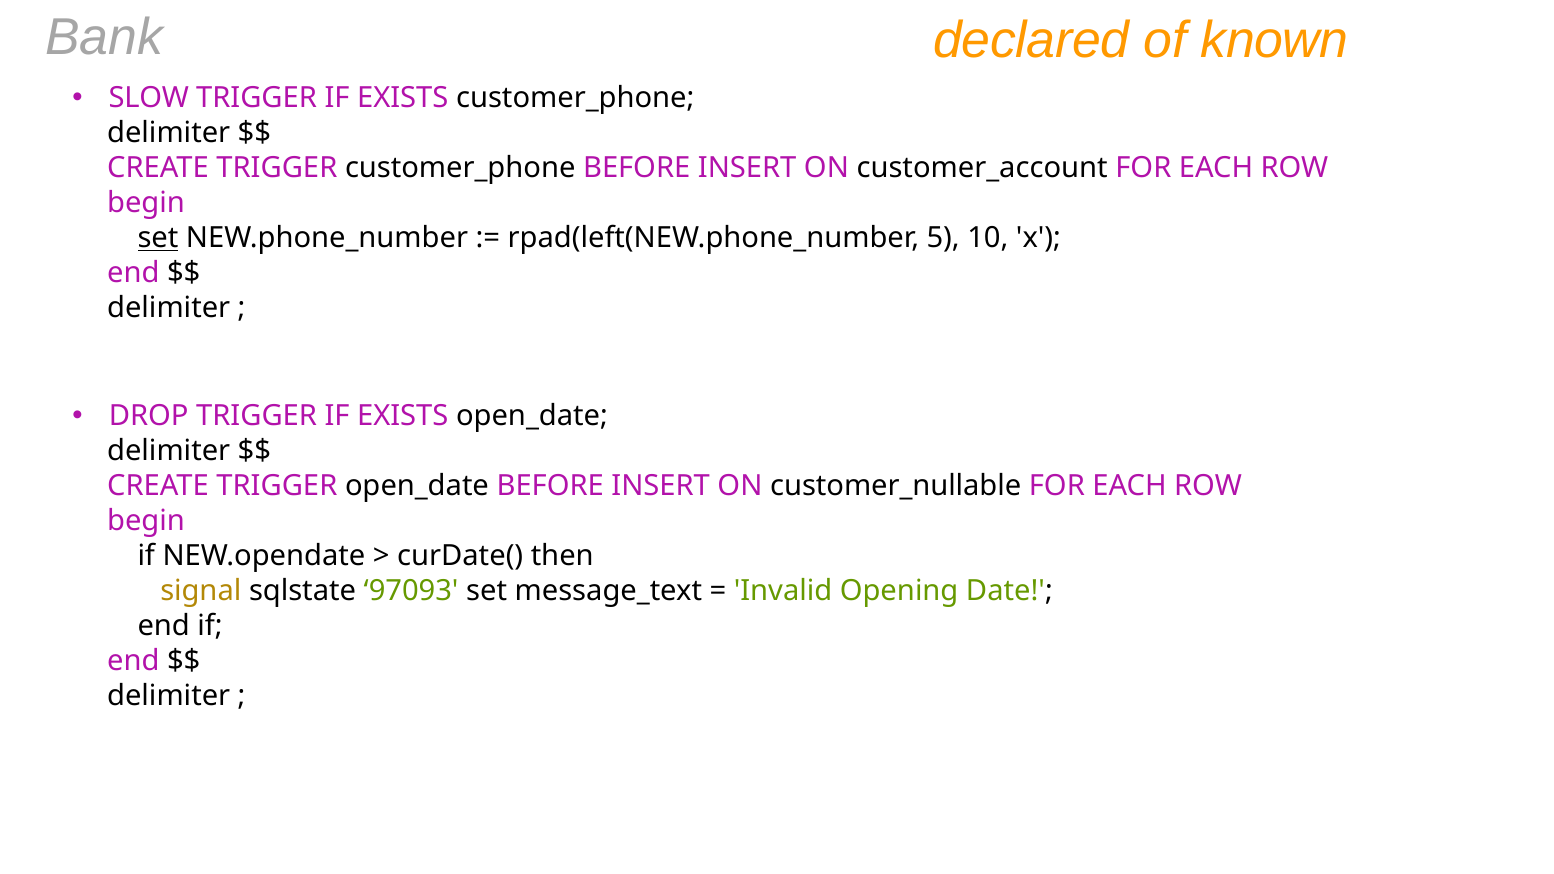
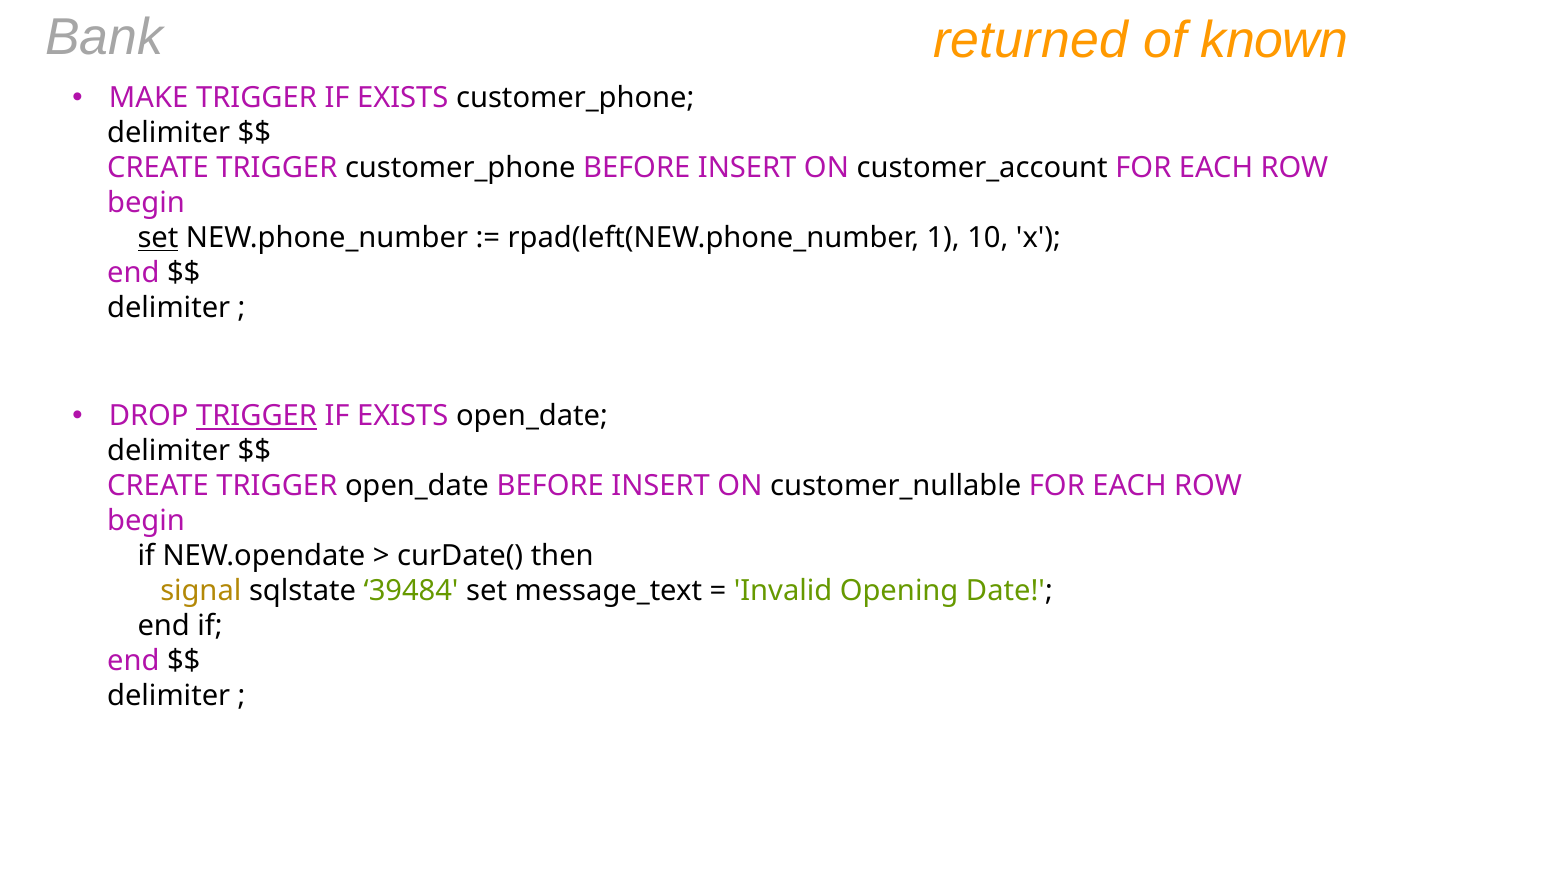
declared: declared -> returned
SLOW: SLOW -> MAKE
5: 5 -> 1
TRIGGER at (257, 416) underline: none -> present
97093: 97093 -> 39484
